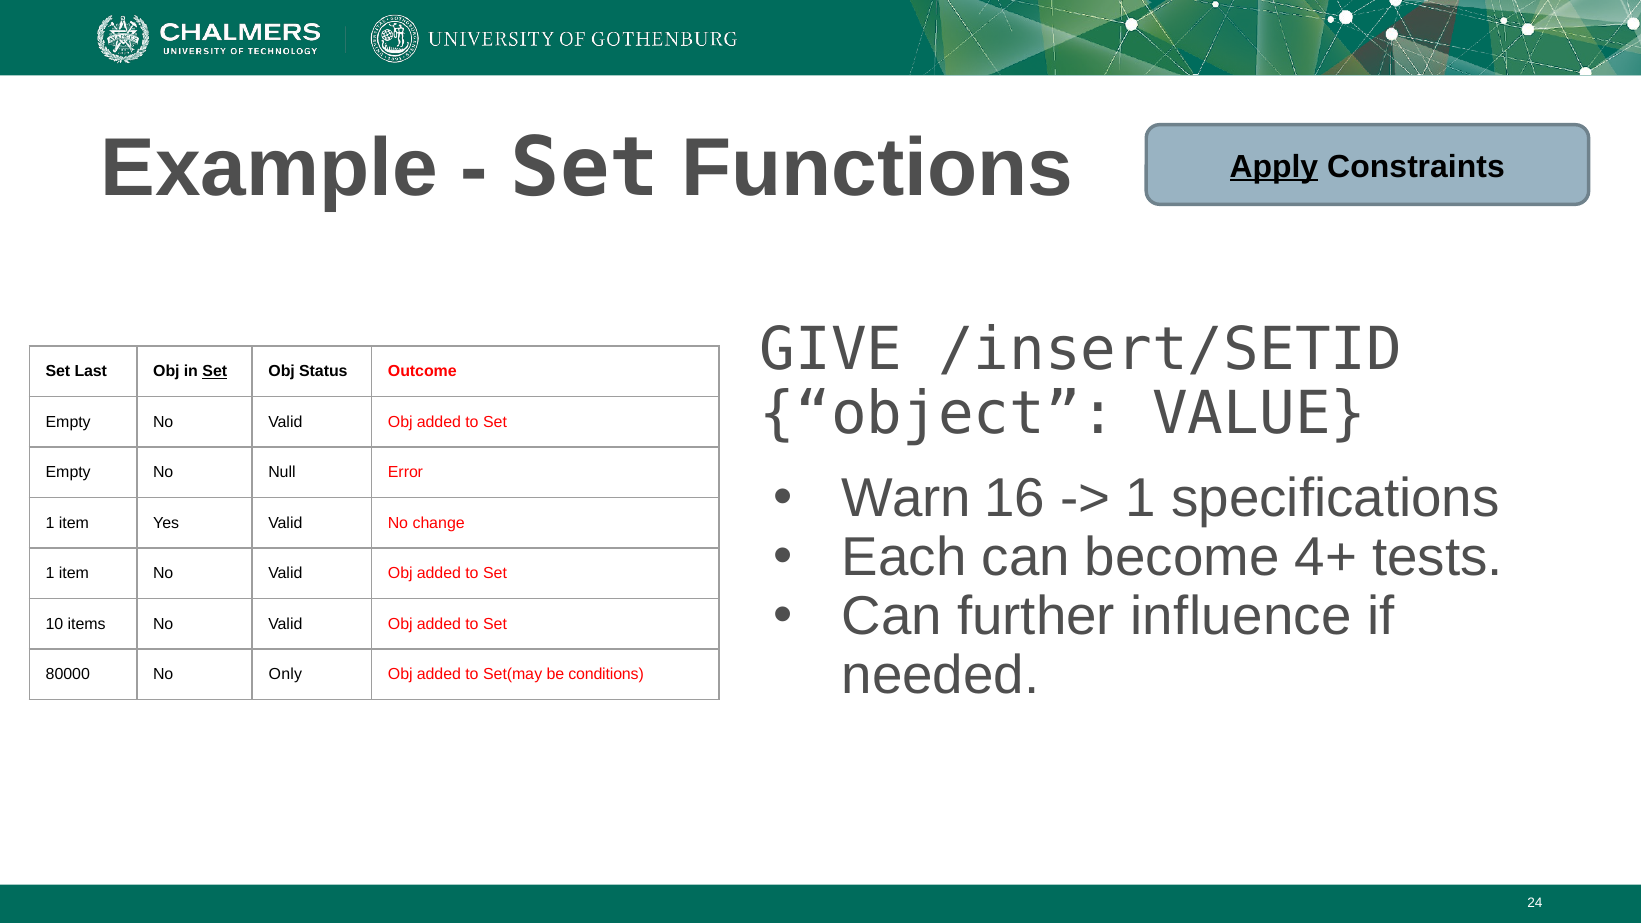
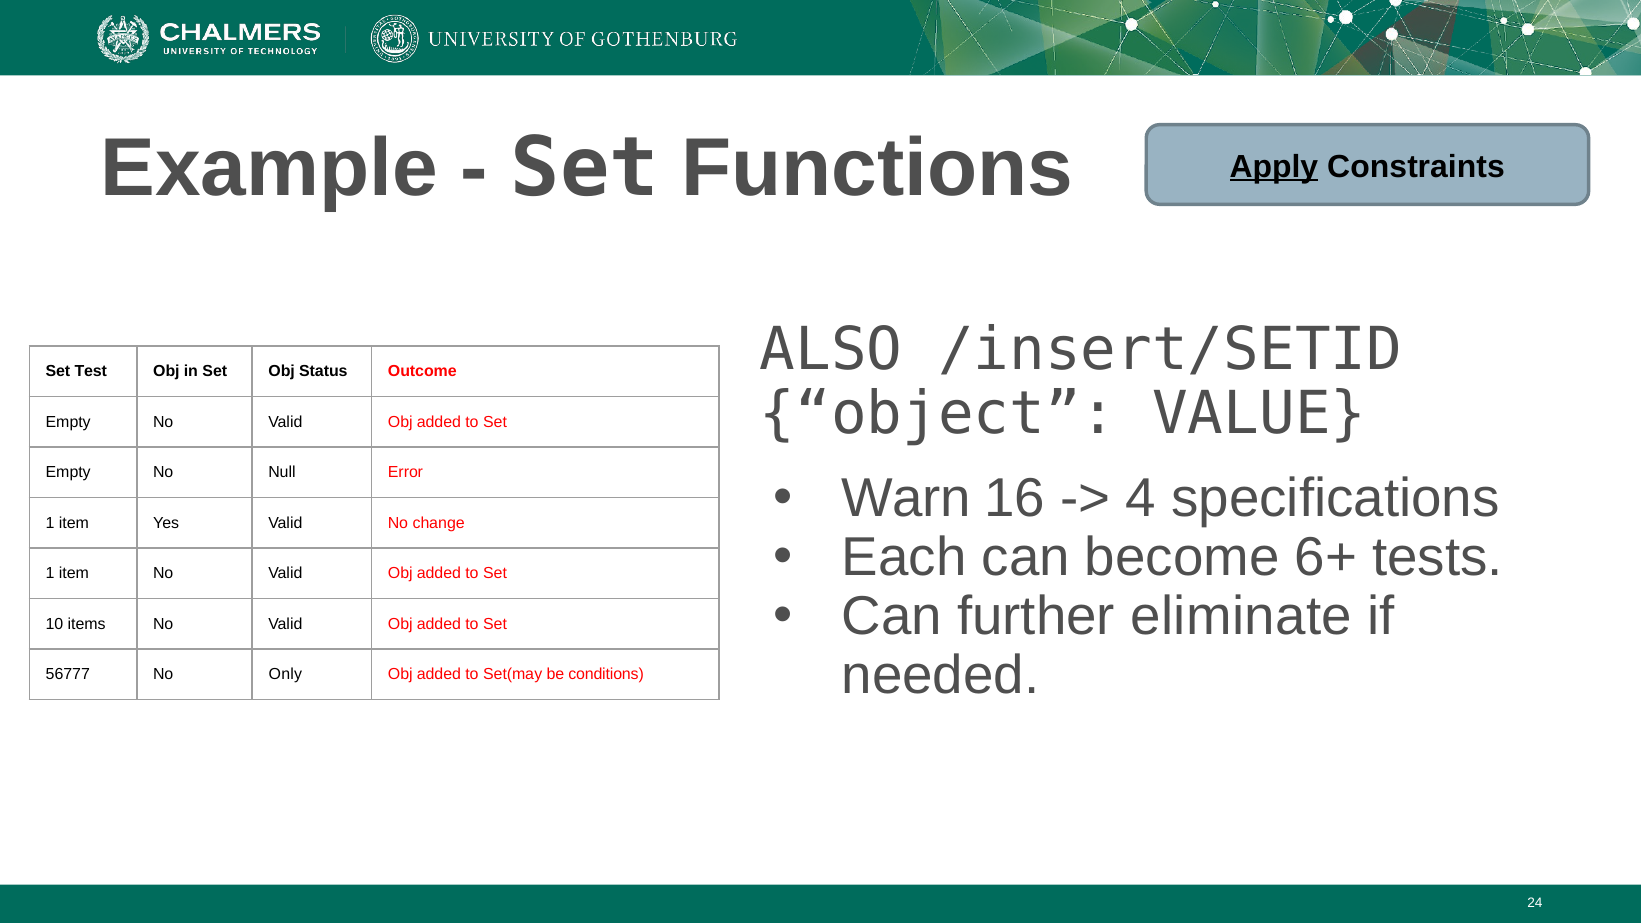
GIVE: GIVE -> ALSO
Last: Last -> Test
Set at (215, 371) underline: present -> none
1 at (1141, 498): 1 -> 4
4+: 4+ -> 6+
influence: influence -> eliminate
80000: 80000 -> 56777
